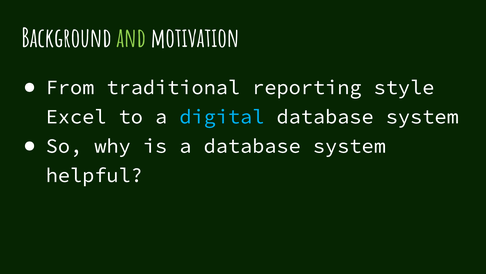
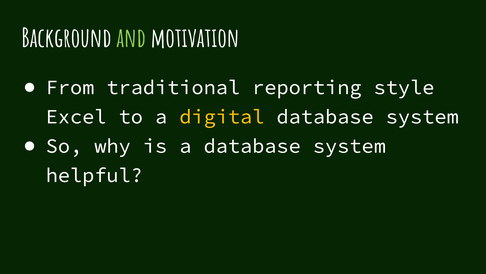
digital colour: light blue -> yellow
